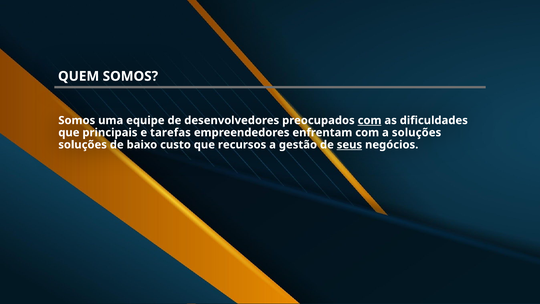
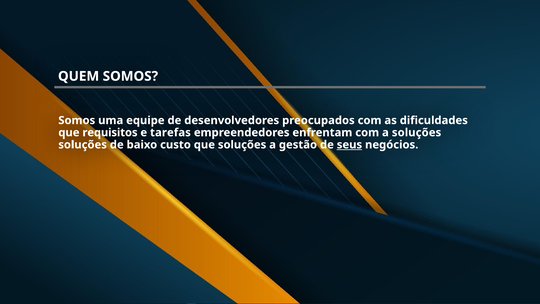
com at (370, 120) underline: present -> none
principais: principais -> requisitos
que recursos: recursos -> soluções
